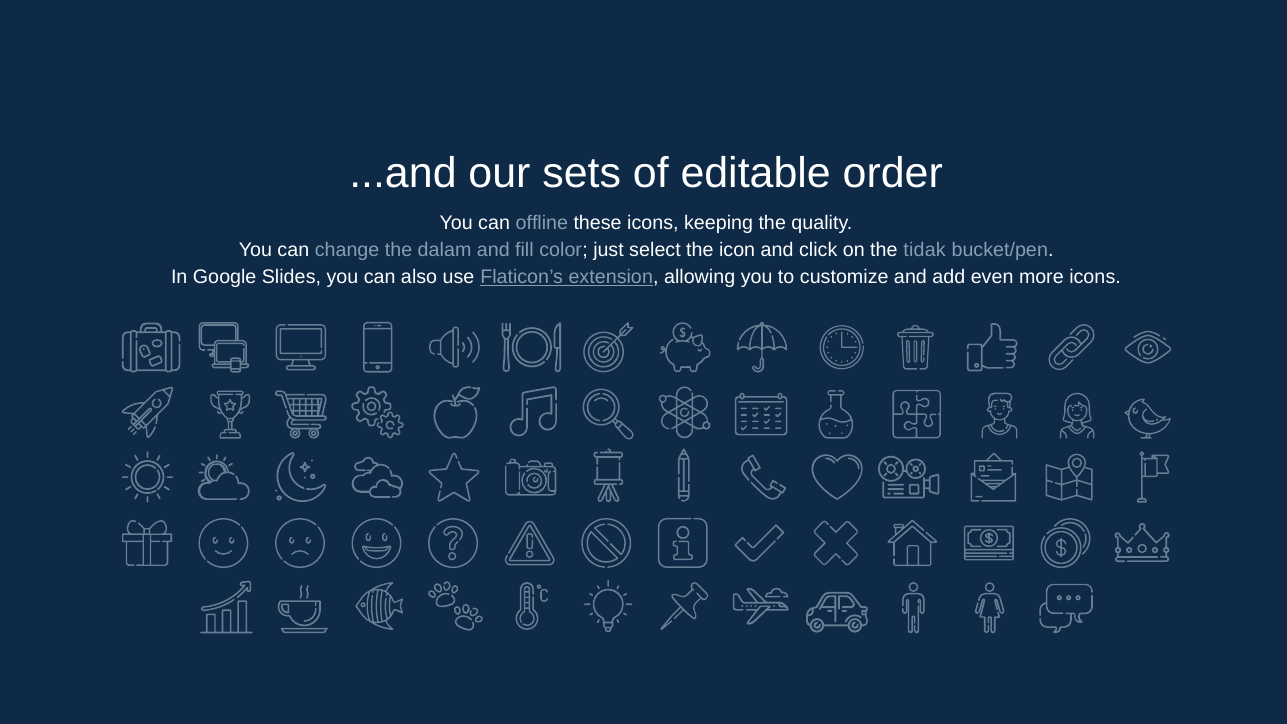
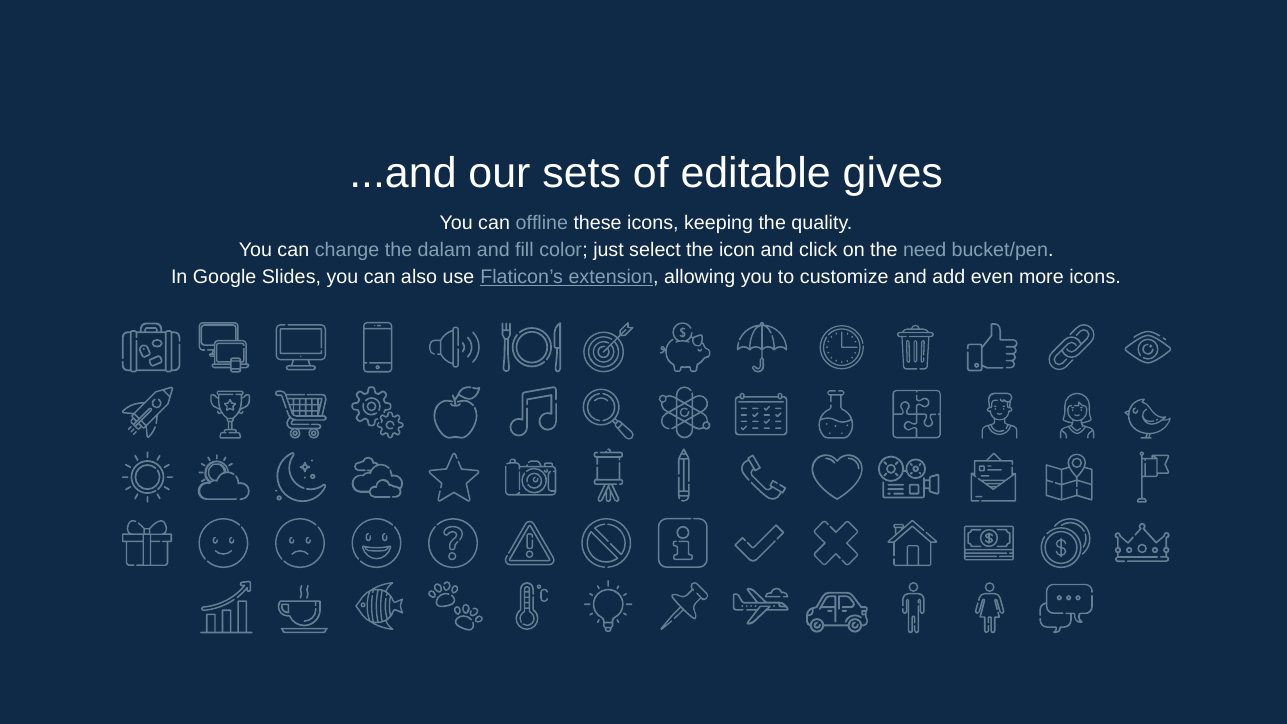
order: order -> gives
tidak: tidak -> need
